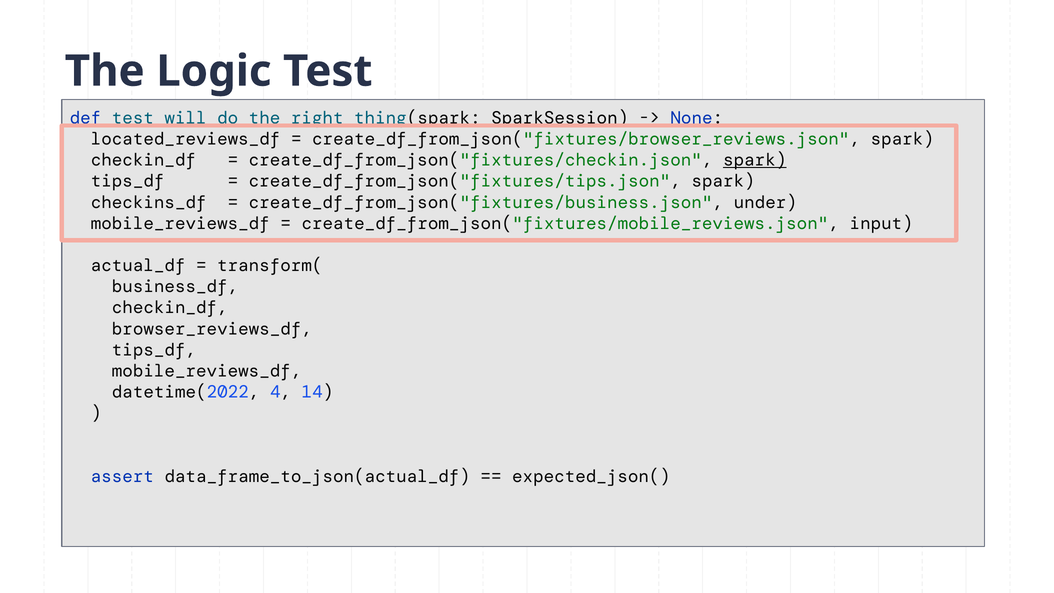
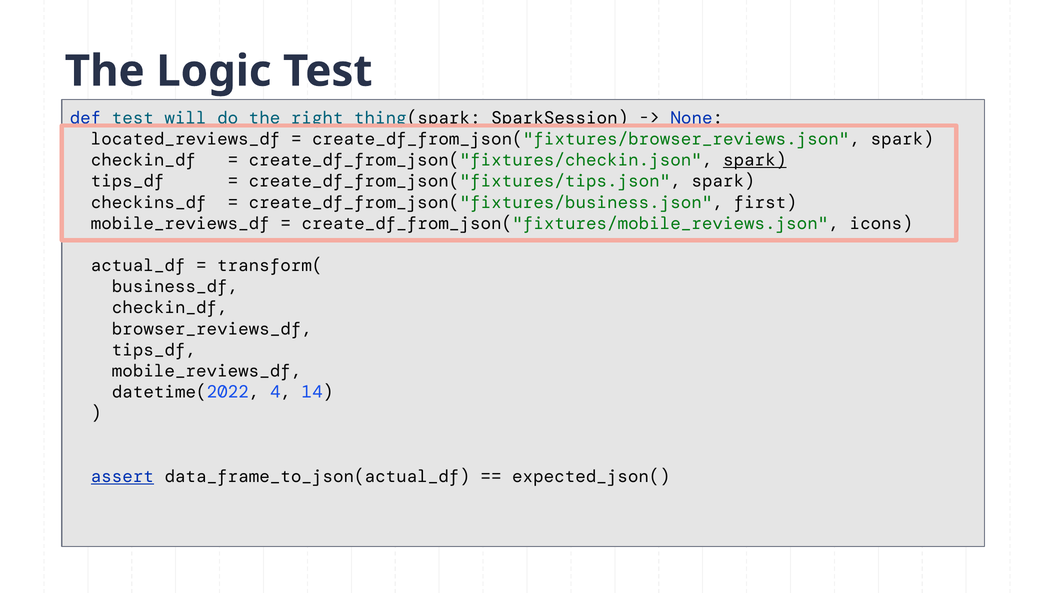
under: under -> first
input: input -> icons
assert underline: none -> present
